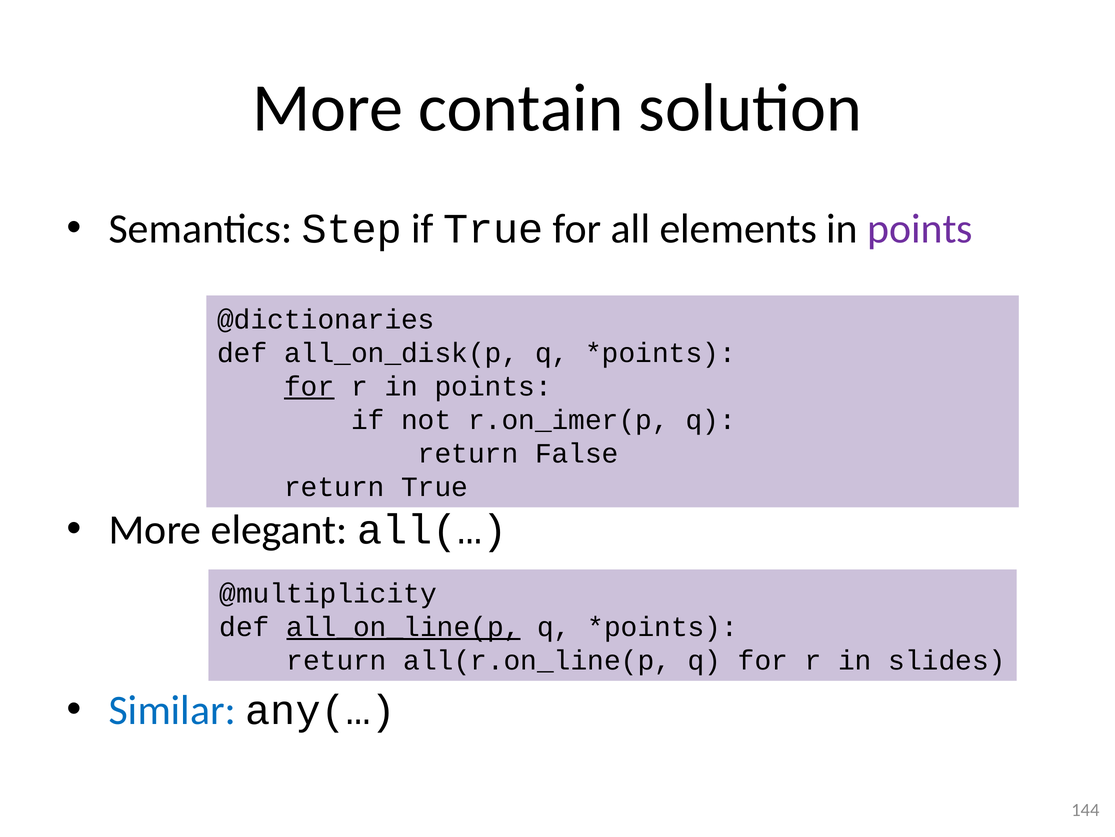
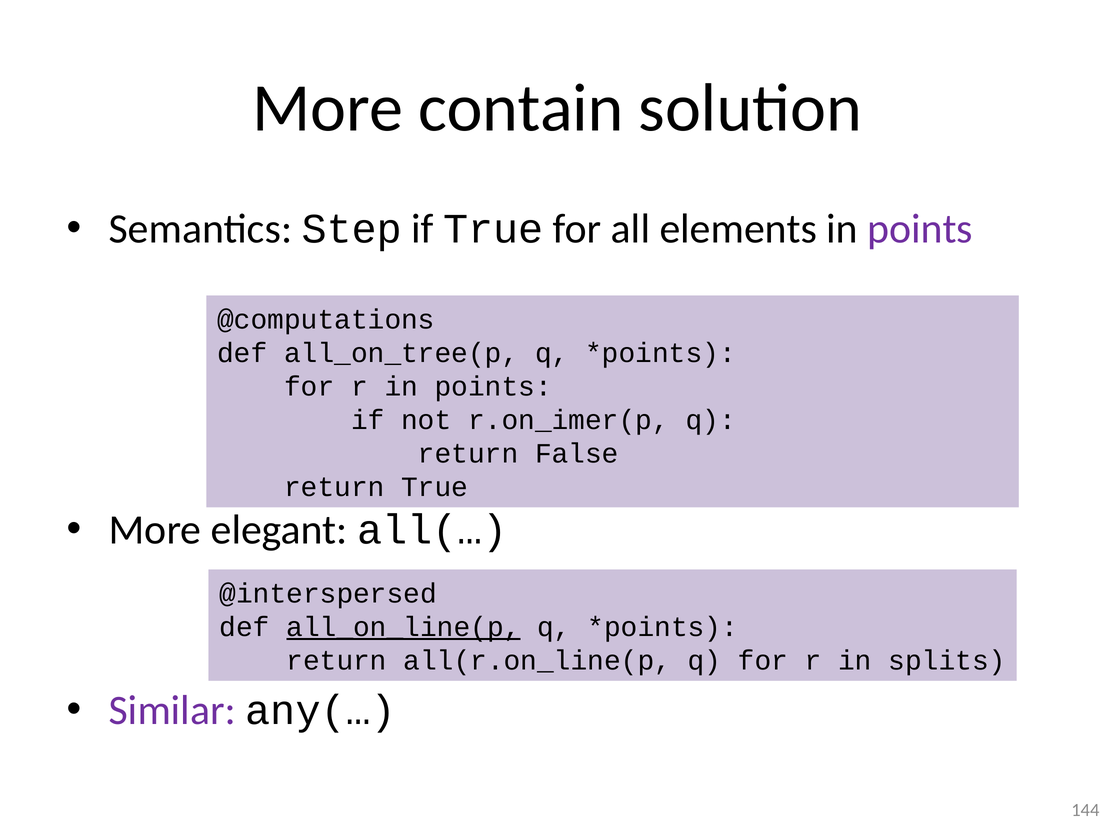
@dictionaries: @dictionaries -> @computations
all_on_disk(p: all_on_disk(p -> all_on_tree(p
for at (309, 386) underline: present -> none
@multiplicity: @multiplicity -> @interspersed
slides: slides -> splits
Similar colour: blue -> purple
